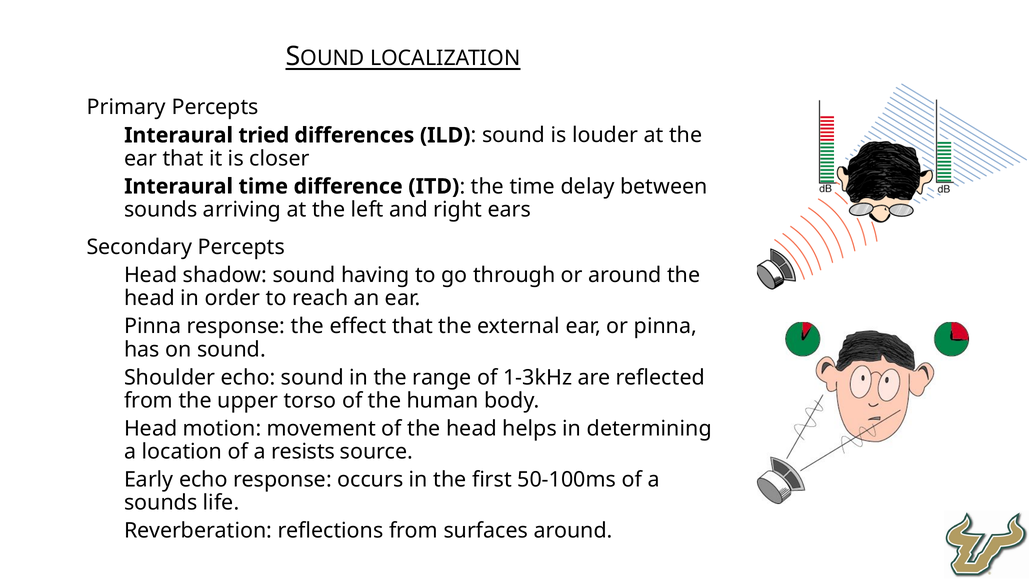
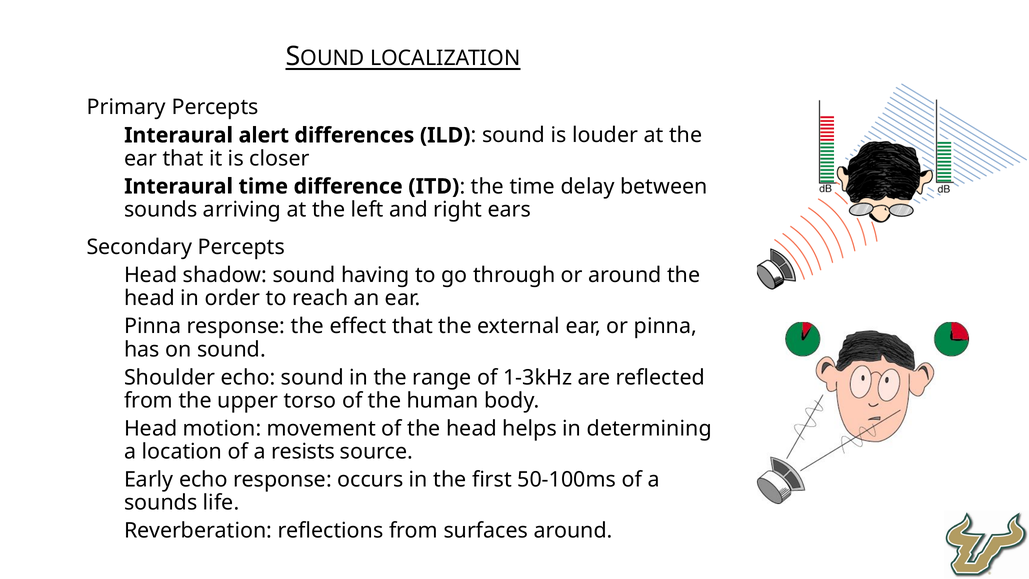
tried: tried -> alert
